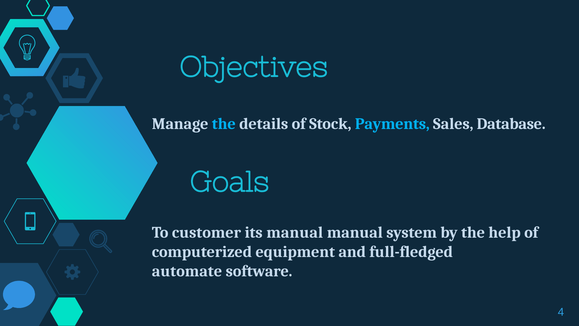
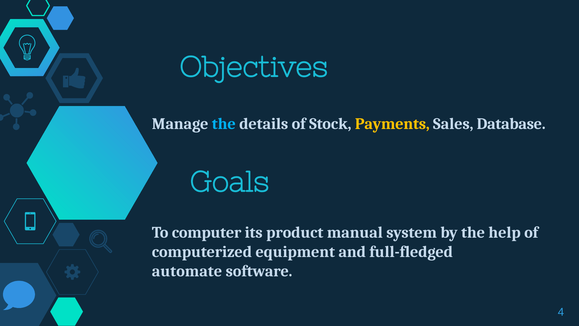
Payments colour: light blue -> yellow
customer: customer -> computer
its manual: manual -> product
